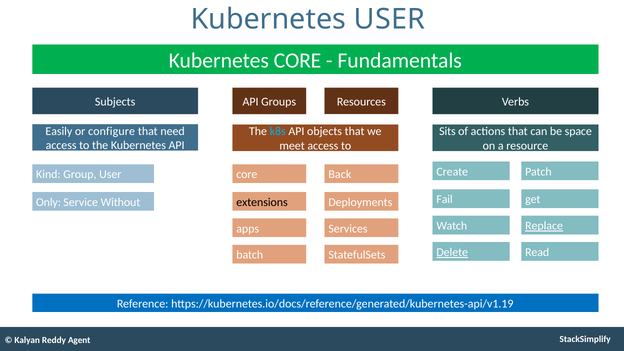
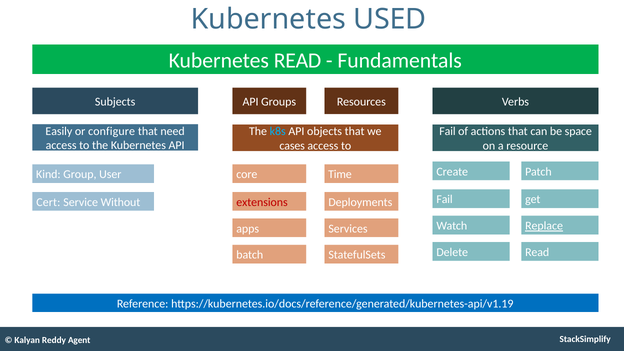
Kubernetes USER: USER -> USED
Kubernetes CORE: CORE -> READ
Sits at (447, 132): Sits -> Fail
meet: meet -> cases
Back: Back -> Time
Only: Only -> Cert
extensions colour: black -> red
Delete underline: present -> none
